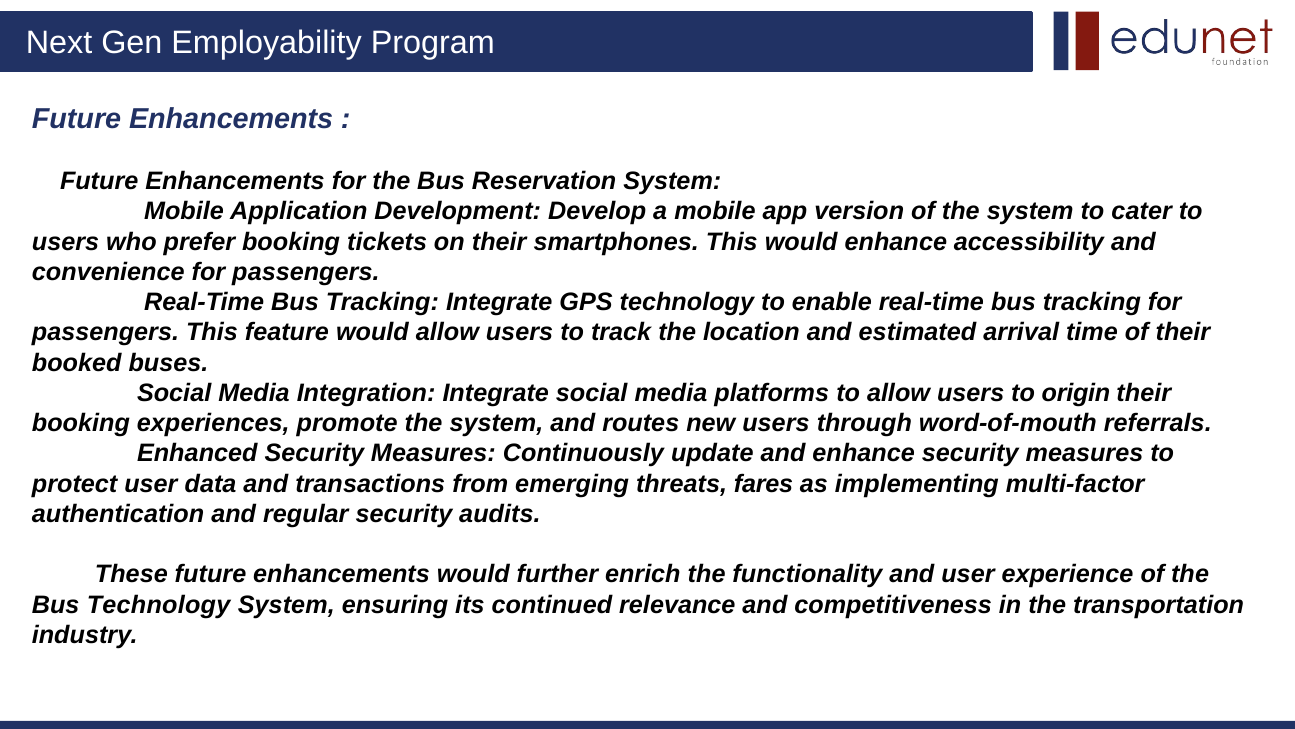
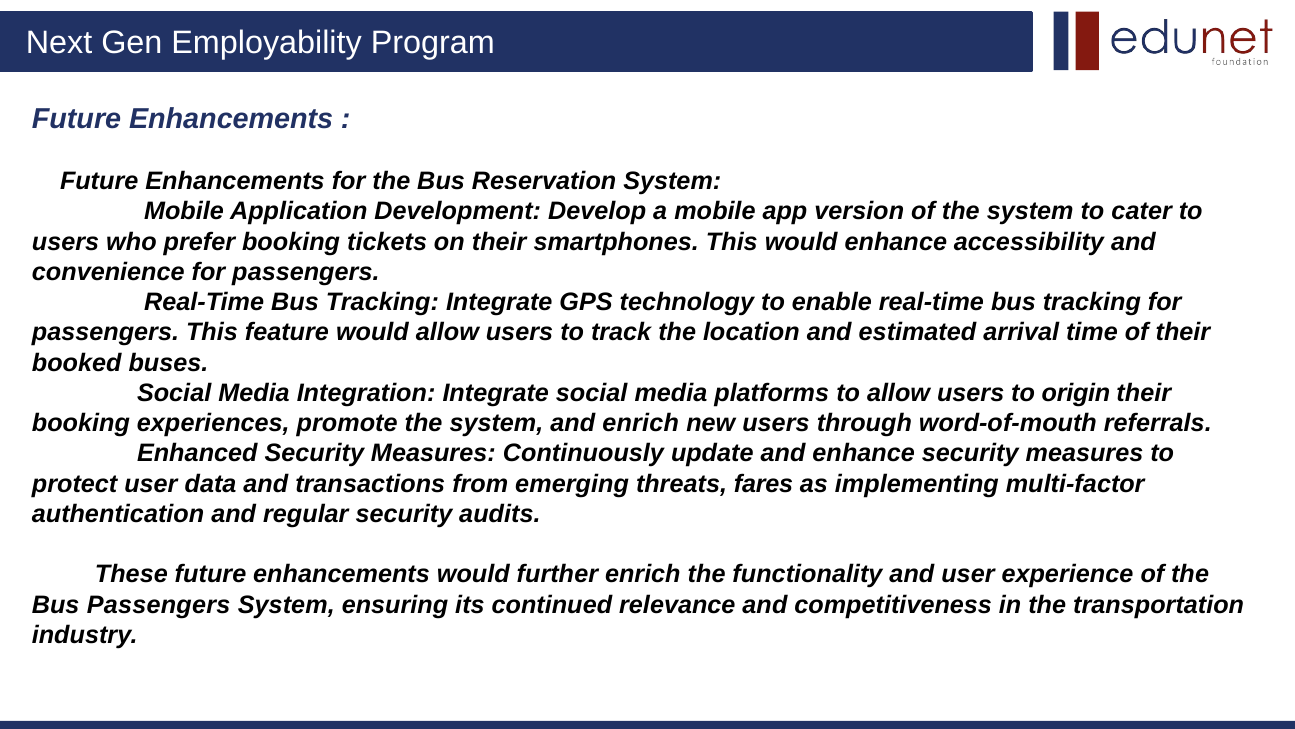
and routes: routes -> enrich
Bus Technology: Technology -> Passengers
